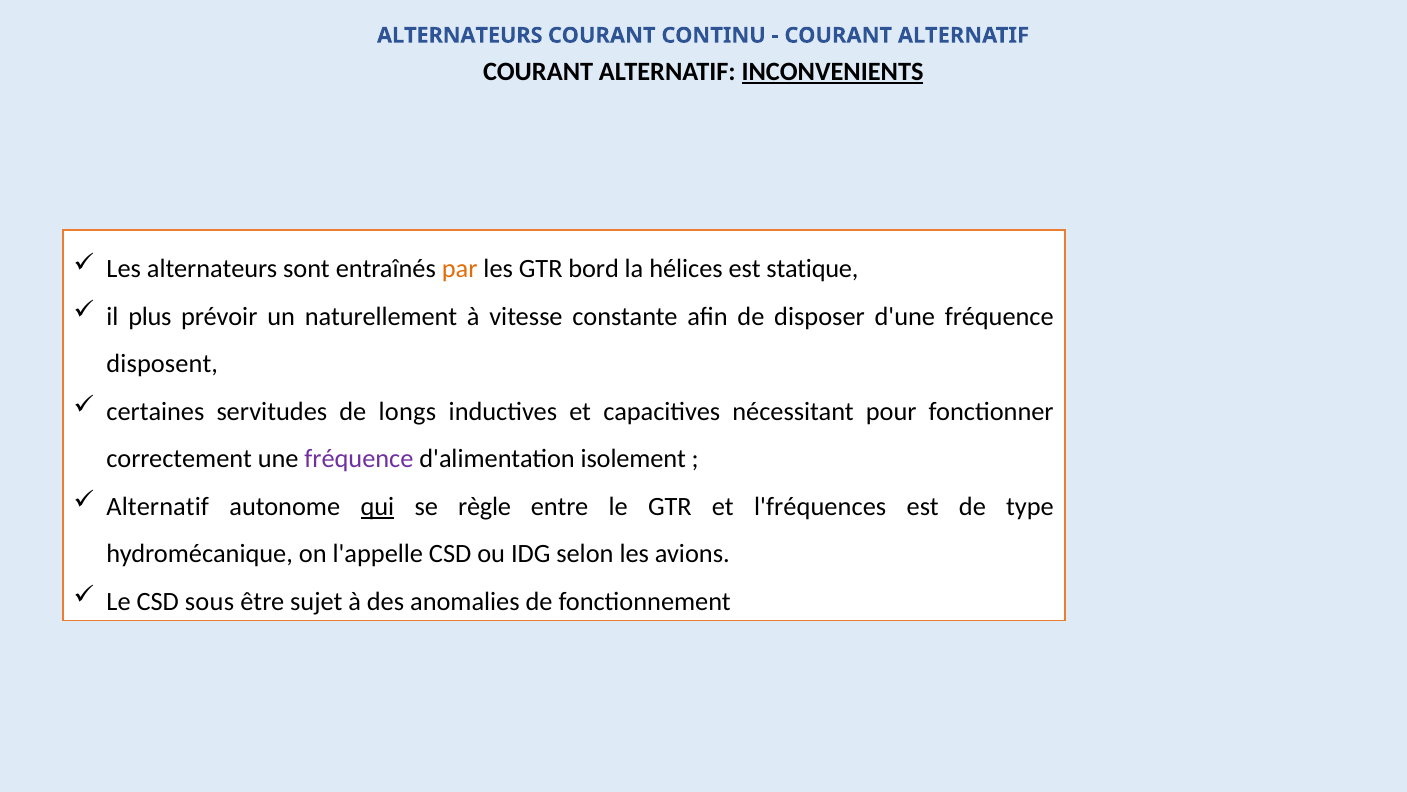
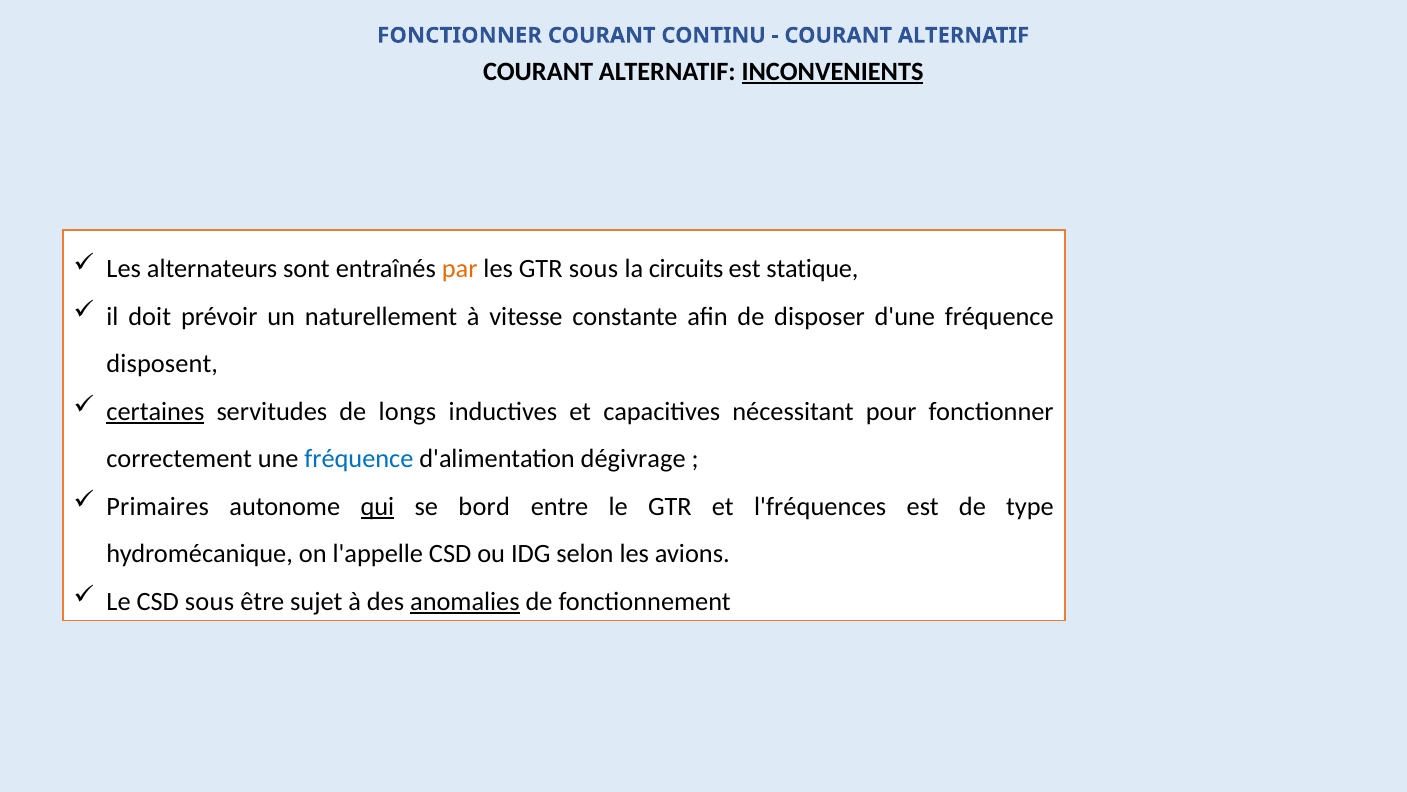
ALTERNATEURS at (460, 35): ALTERNATEURS -> FONCTIONNER
GTR bord: bord -> sous
hélices: hélices -> circuits
plus: plus -> doit
certaines underline: none -> present
fréquence at (359, 459) colour: purple -> blue
isolement: isolement -> dégivrage
Alternatif at (158, 506): Alternatif -> Primaires
règle: règle -> bord
anomalies underline: none -> present
